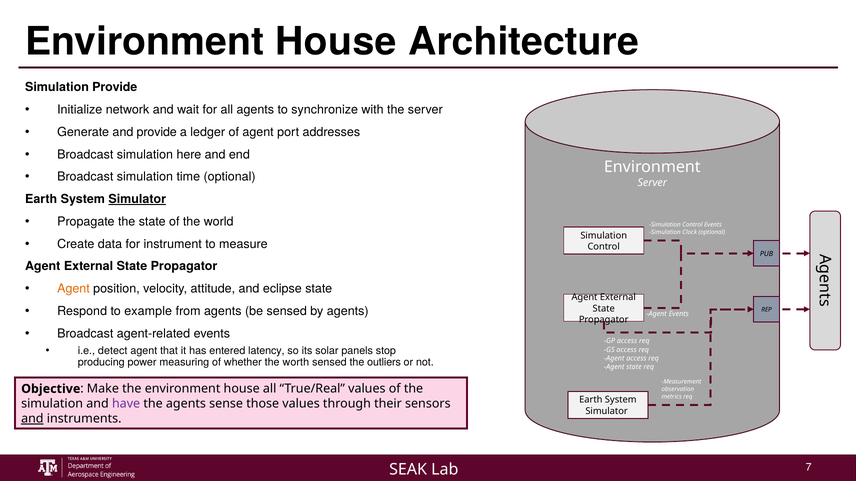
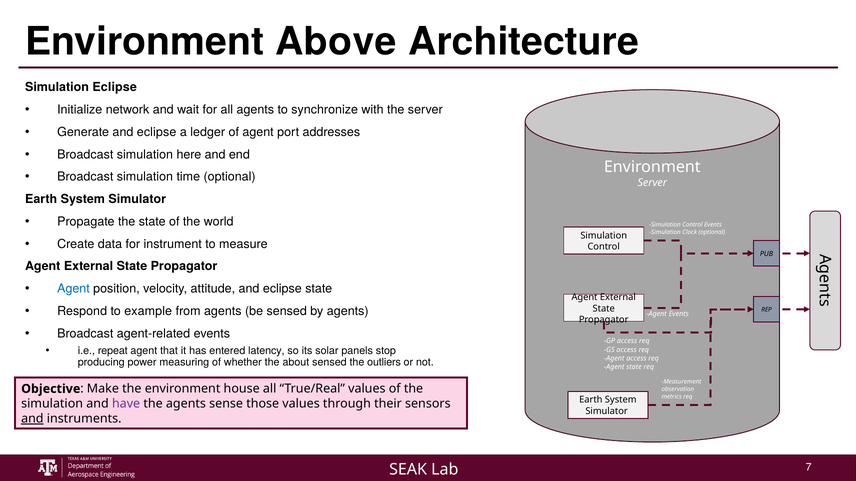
House at (336, 42): House -> Above
Simulation Provide: Provide -> Eclipse
Generate and provide: provide -> eclipse
Simulator at (137, 199) underline: present -> none
Agent at (73, 289) colour: orange -> blue
detect: detect -> repeat
worth: worth -> about
